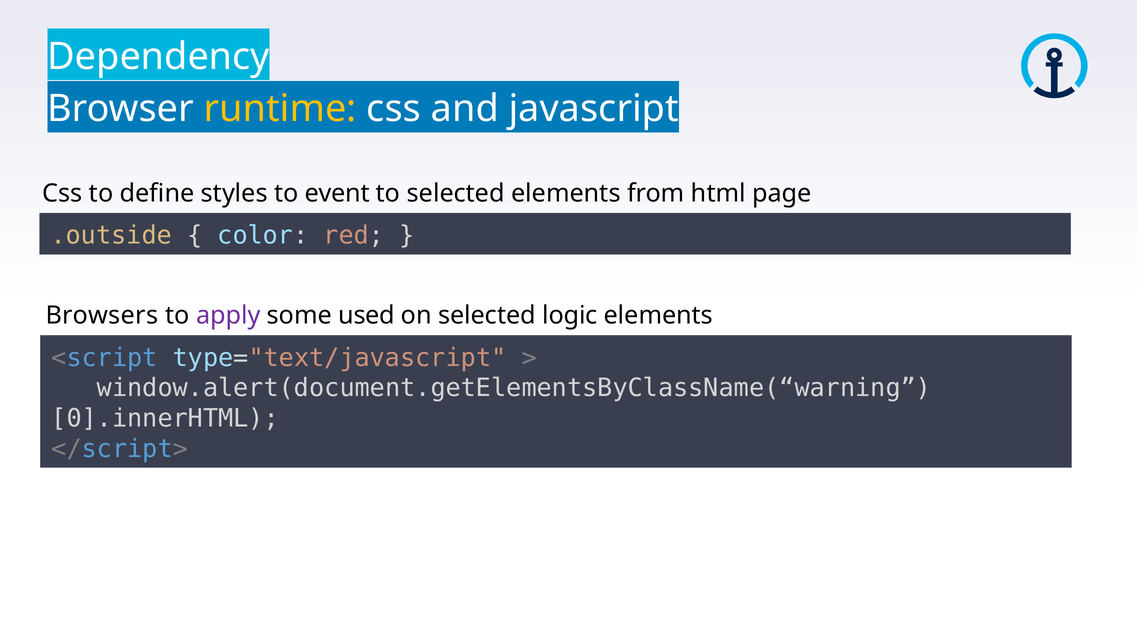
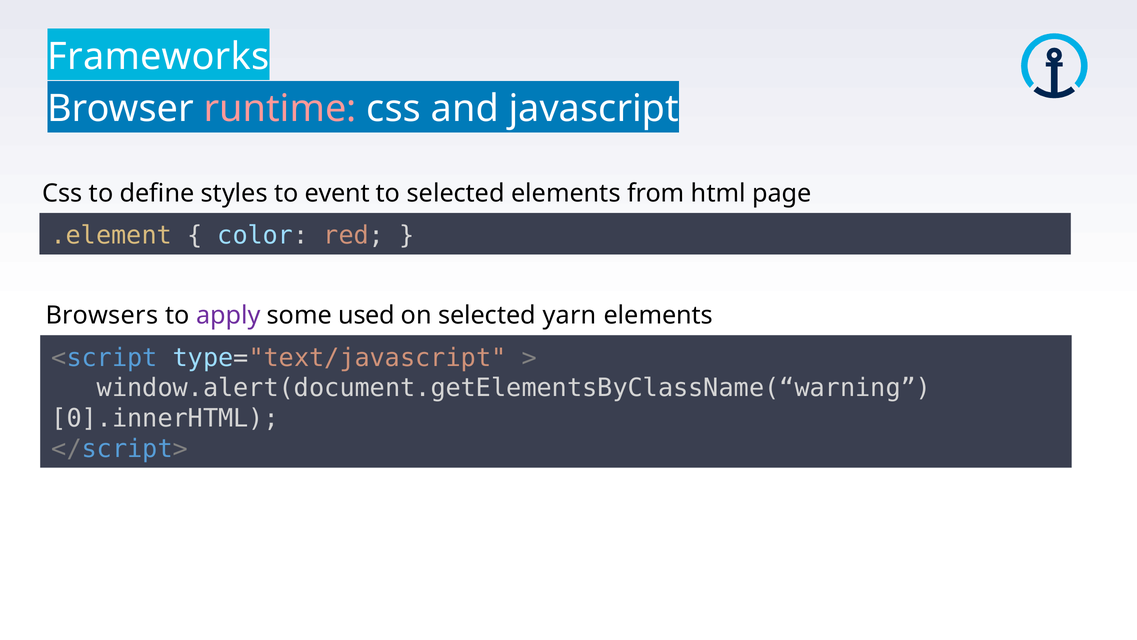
Dependency: Dependency -> Frameworks
runtime colour: yellow -> pink
.outside: .outside -> .element
logic: logic -> yarn
